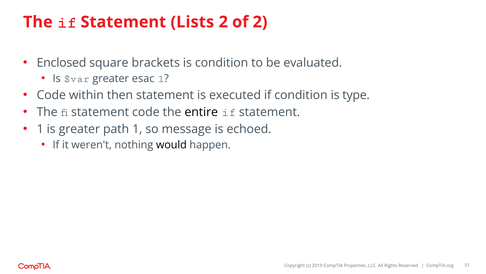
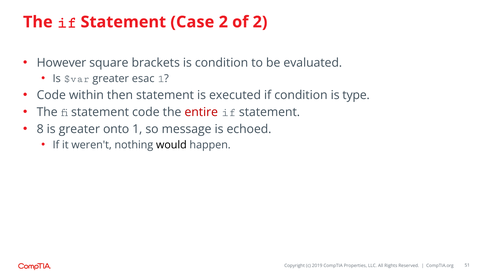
Lists: Lists -> Case
Enclosed: Enclosed -> However
entire colour: black -> red
1 at (40, 129): 1 -> 8
path: path -> onto
